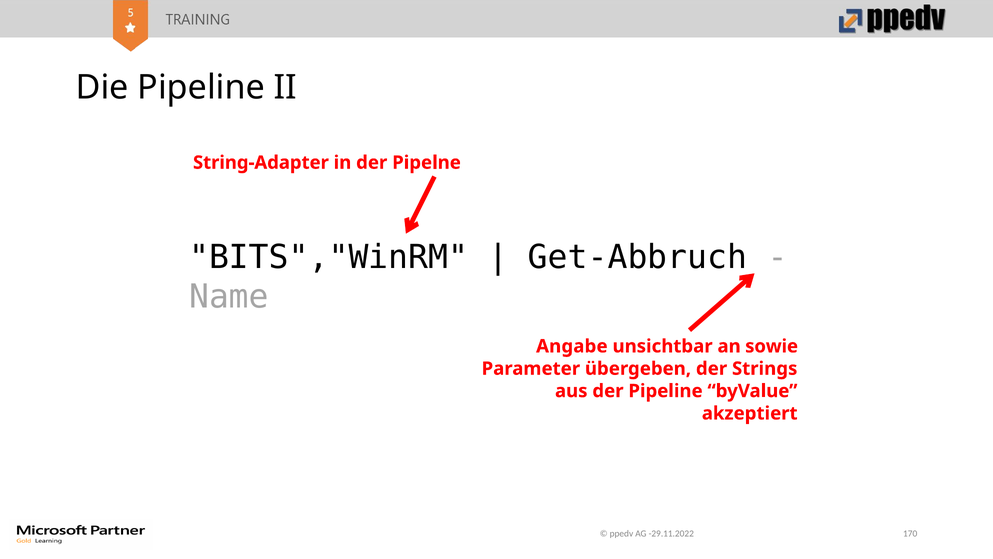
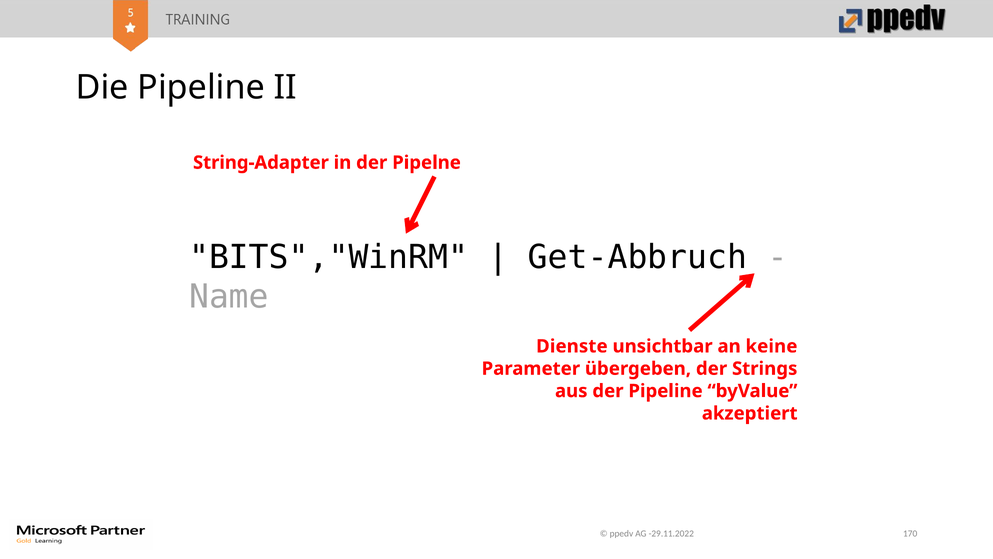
Angabe: Angabe -> Dienste
sowie: sowie -> keine
